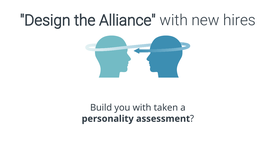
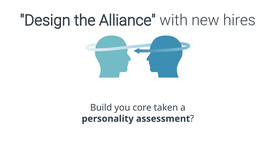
you with: with -> core
